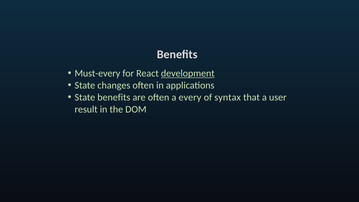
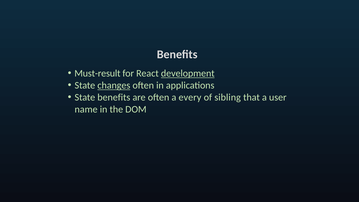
Must-every: Must-every -> Must-result
changes underline: none -> present
syntax: syntax -> sibling
result: result -> name
